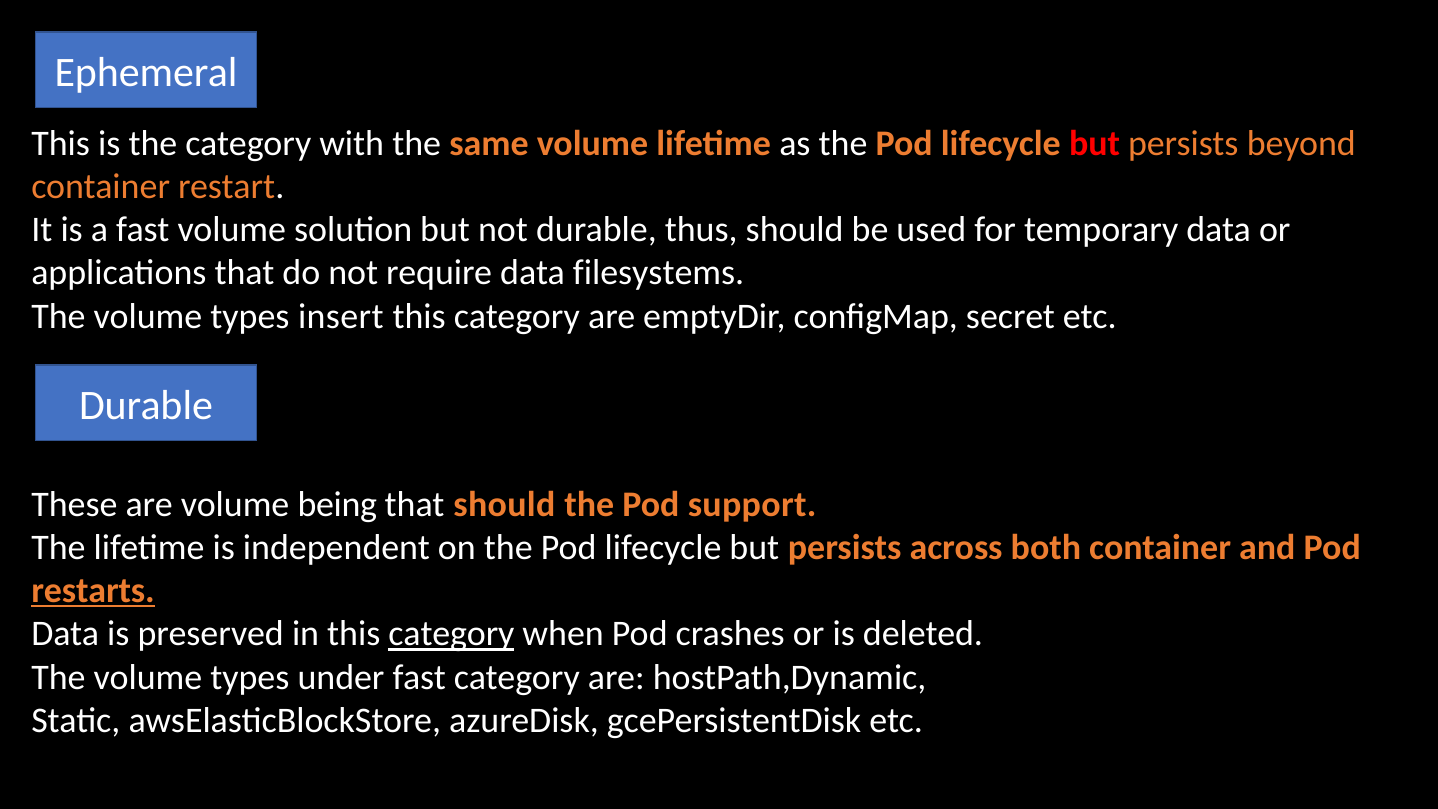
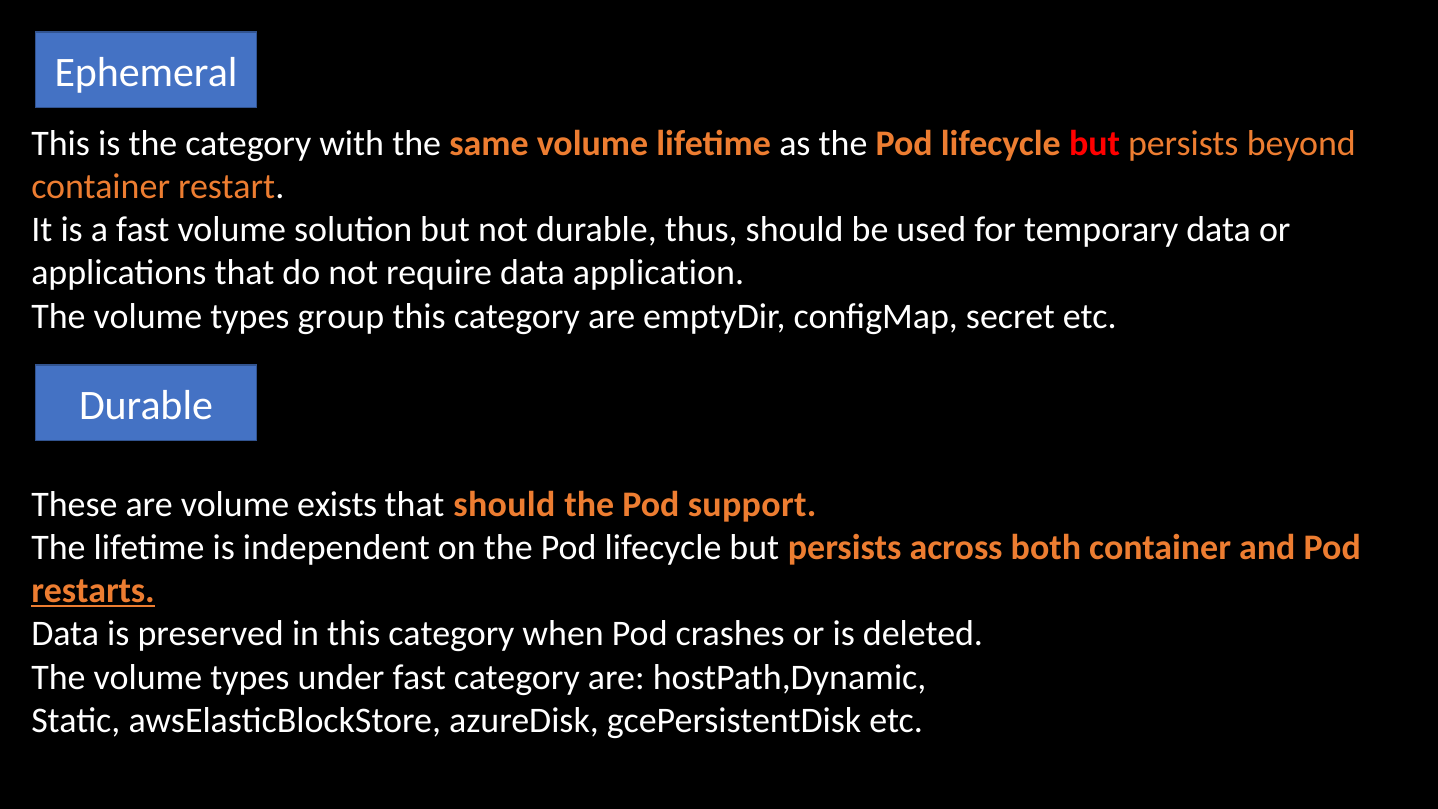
filesystems: filesystems -> application
insert: insert -> group
being: being -> exists
category at (451, 634) underline: present -> none
